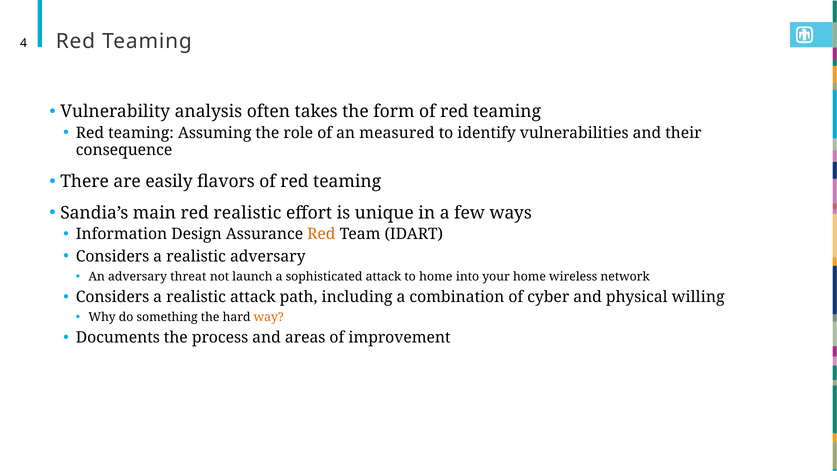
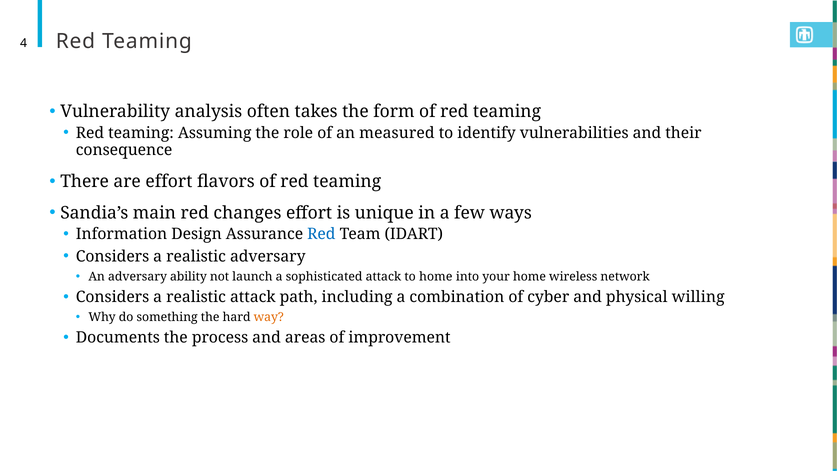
are easily: easily -> effort
red realistic: realistic -> changes
Red at (321, 234) colour: orange -> blue
threat: threat -> ability
